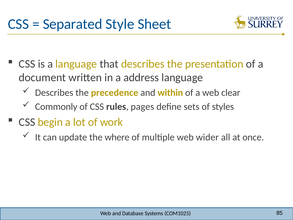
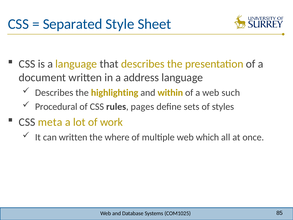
precedence: precedence -> highlighting
clear: clear -> such
Commonly: Commonly -> Procedural
begin: begin -> meta
can update: update -> written
wider: wider -> which
